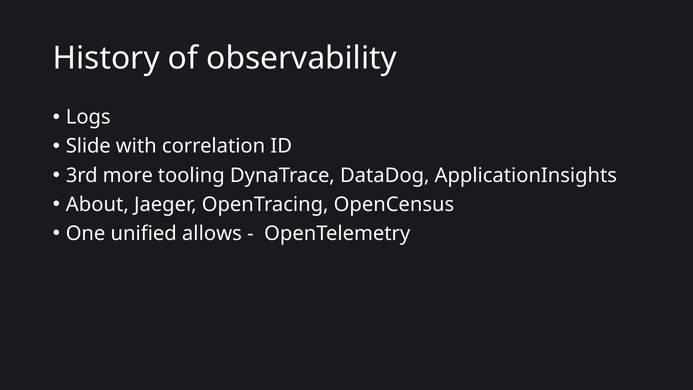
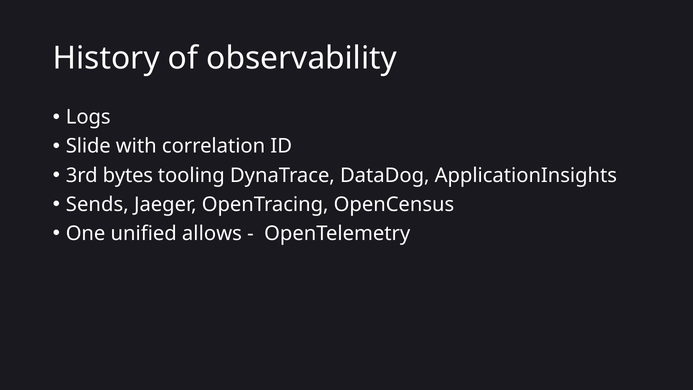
more: more -> bytes
About: About -> Sends
